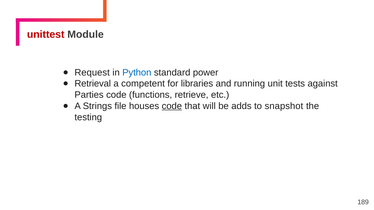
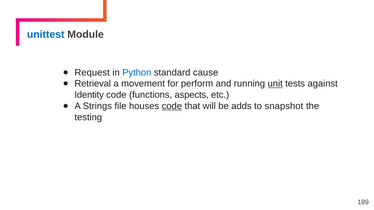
unittest colour: red -> blue
power: power -> cause
competent: competent -> movement
libraries: libraries -> perform
unit underline: none -> present
Parties: Parties -> Identity
retrieve: retrieve -> aspects
